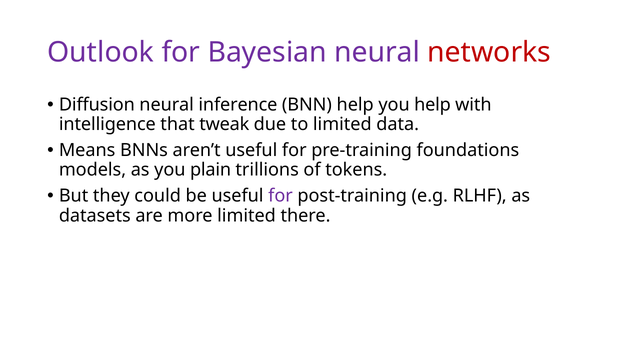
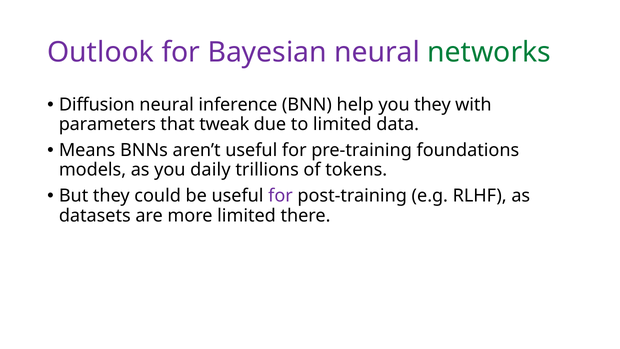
networks colour: red -> green
you help: help -> they
intelligence: intelligence -> parameters
plain: plain -> daily
